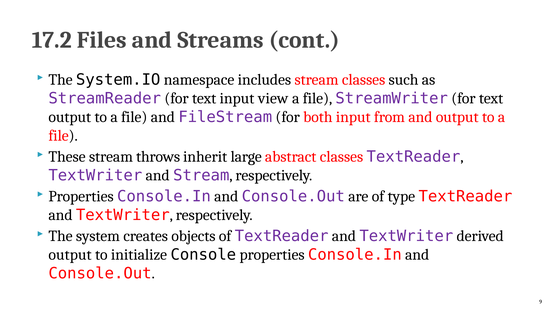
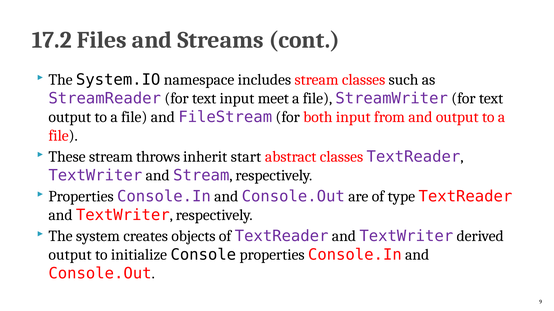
view: view -> meet
large: large -> start
